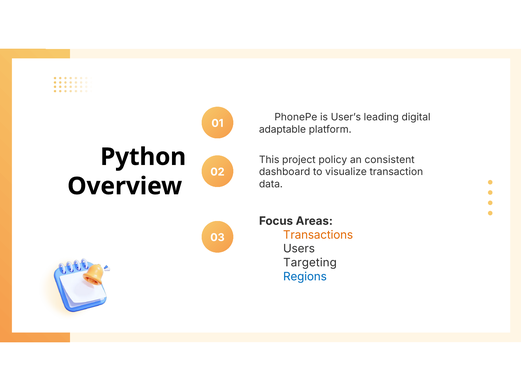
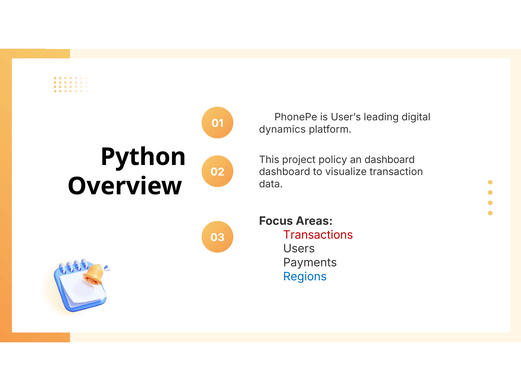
adaptable: adaptable -> dynamics
an consistent: consistent -> dashboard
Transactions colour: orange -> red
Targeting: Targeting -> Payments
